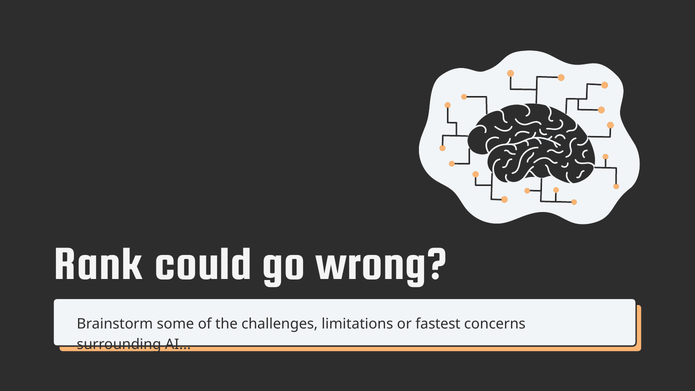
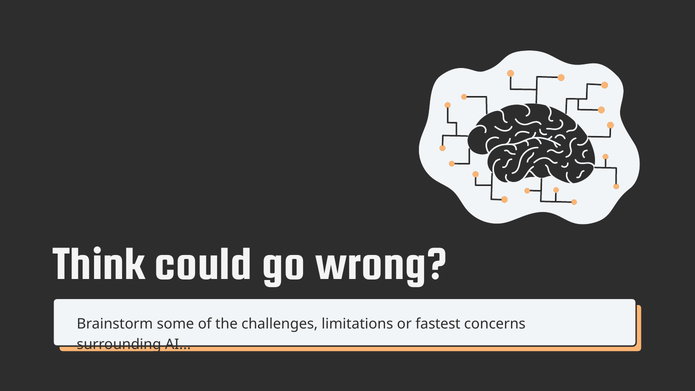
Rank: Rank -> Think
